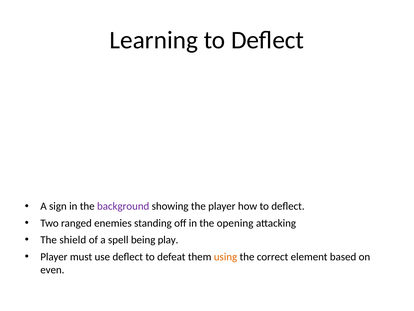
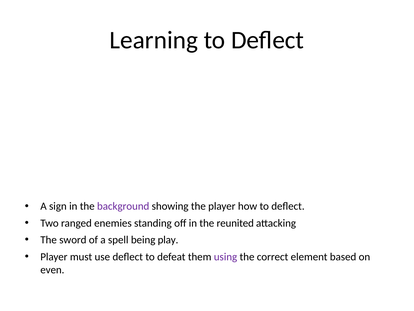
opening: opening -> reunited
shield: shield -> sword
using colour: orange -> purple
